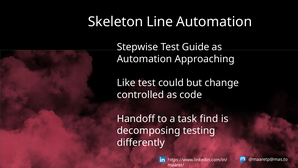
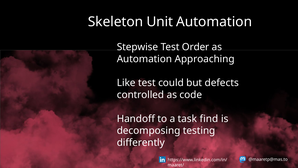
Line: Line -> Unit
Guide: Guide -> Order
change: change -> defects
